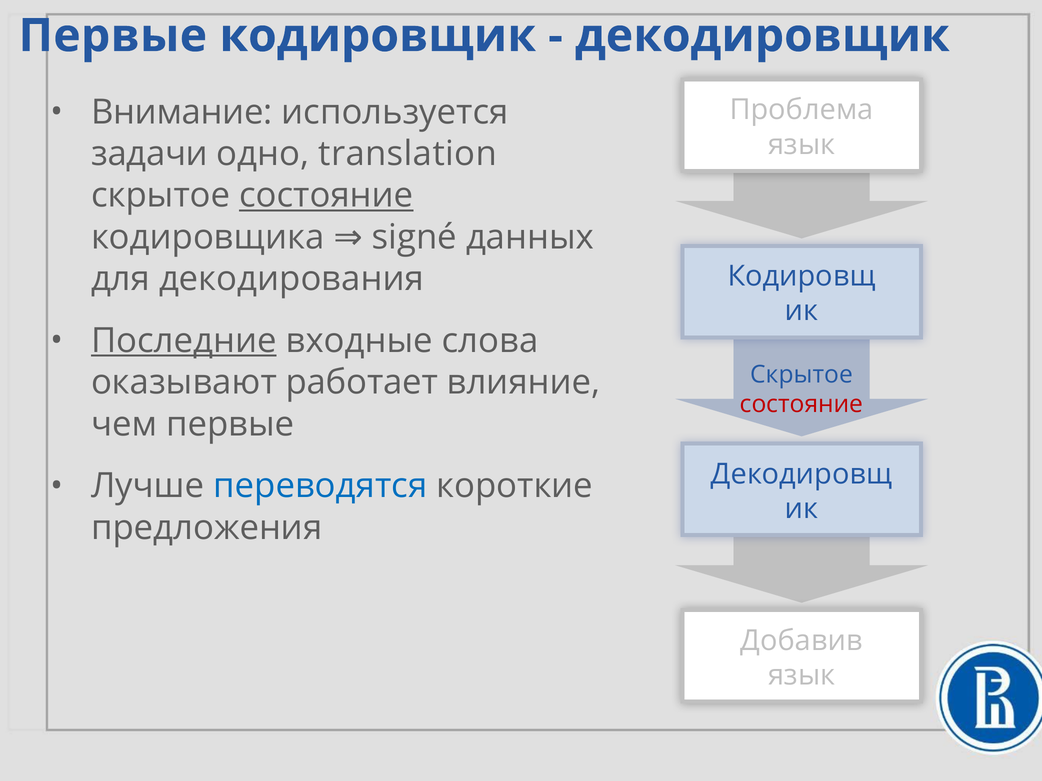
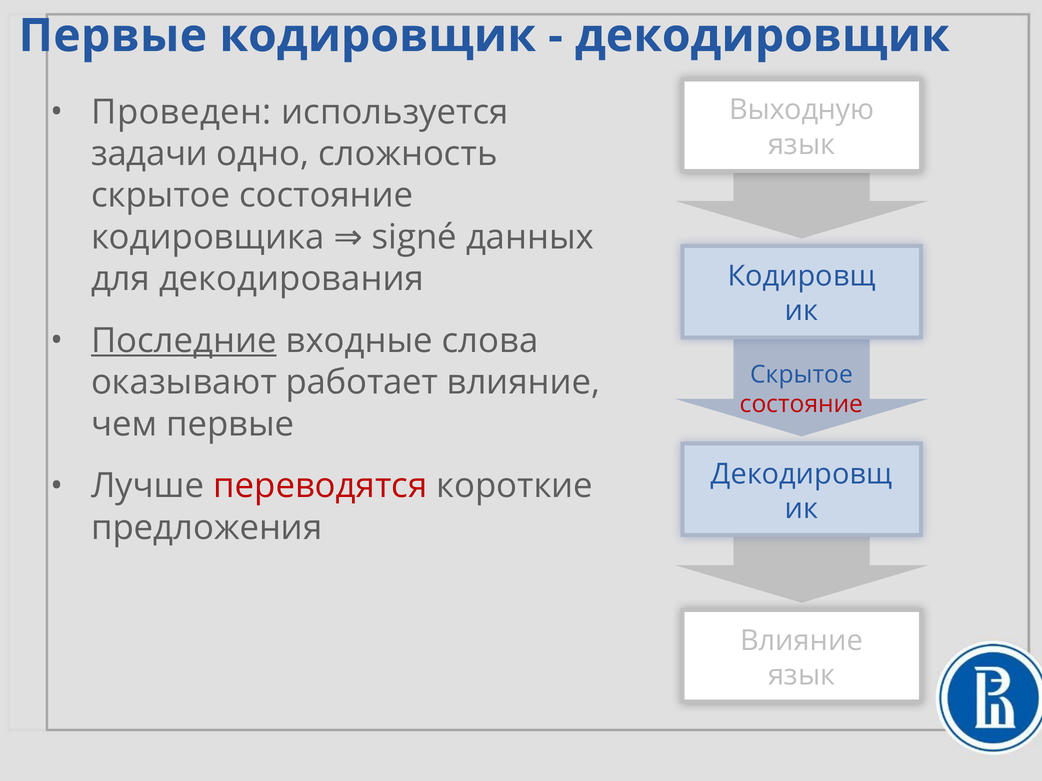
Внимание: Внимание -> Проведен
Проблема: Проблема -> Выходную
translation: translation -> сложность
состояние at (326, 196) underline: present -> none
переводятся colour: blue -> red
Добавив at (802, 641): Добавив -> Влияние
